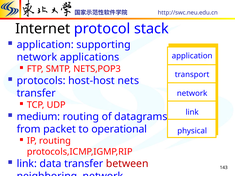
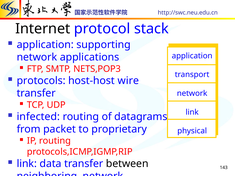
host-host nets: nets -> wire
medium: medium -> infected
operational: operational -> proprietary
between colour: red -> black
